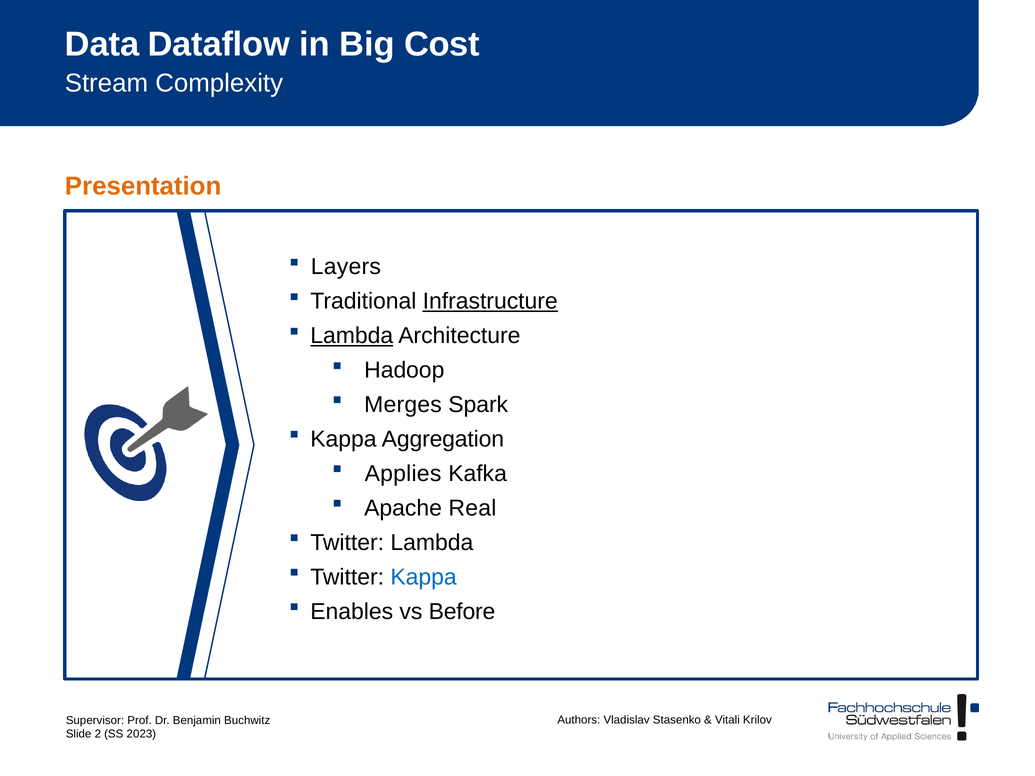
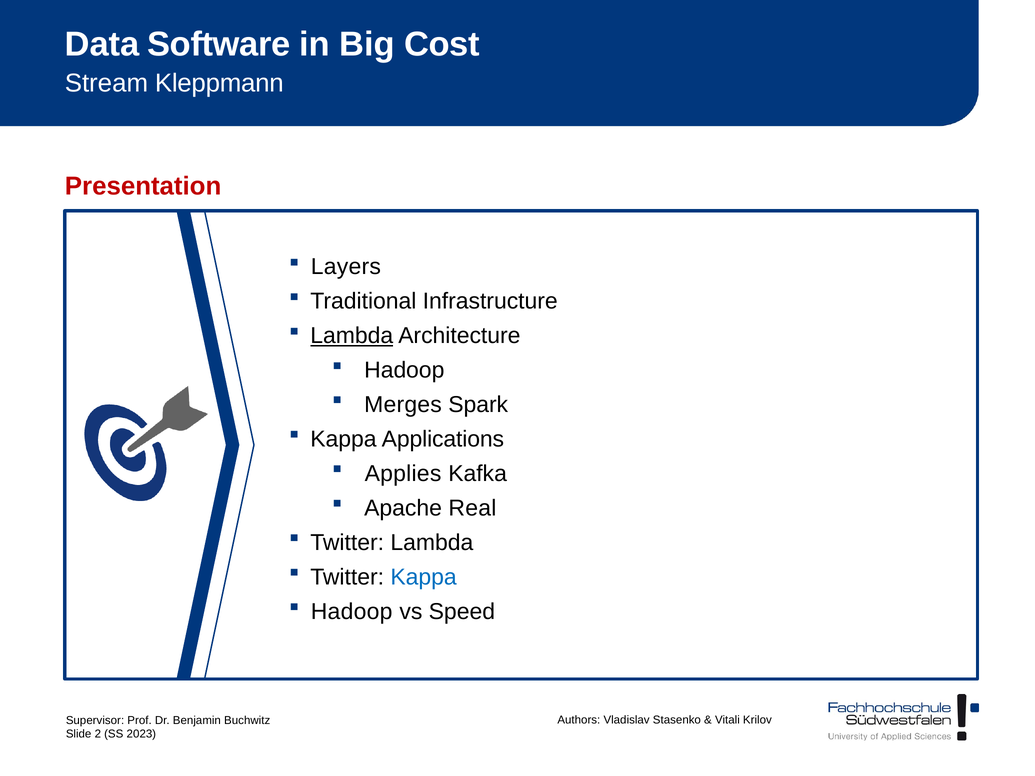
Dataflow: Dataflow -> Software
Complexity: Complexity -> Kleppmann
Presentation colour: orange -> red
Infrastructure underline: present -> none
Aggregation: Aggregation -> Applications
Enables at (352, 612): Enables -> Hadoop
Before: Before -> Speed
